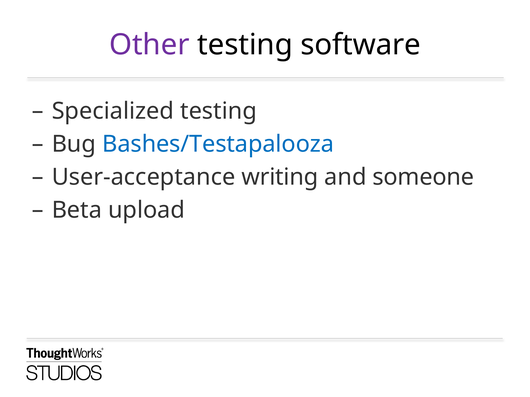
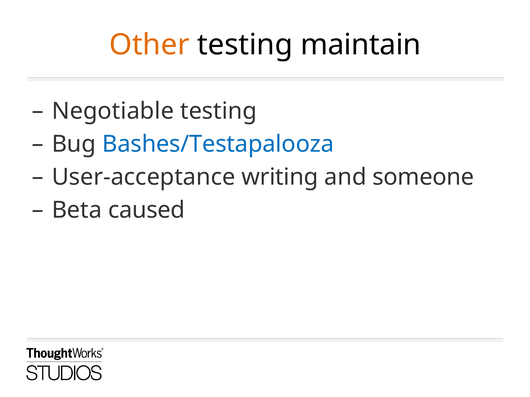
Other colour: purple -> orange
software: software -> maintain
Specialized: Specialized -> Negotiable
upload: upload -> caused
